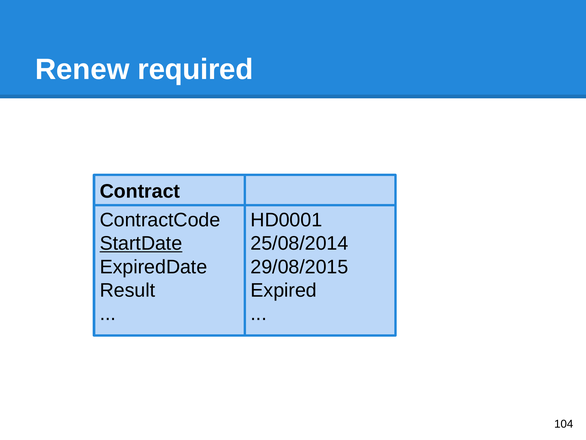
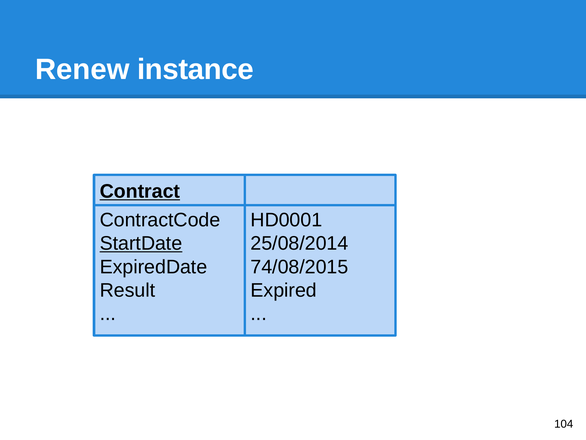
required: required -> instance
Contract underline: none -> present
29/08/2015: 29/08/2015 -> 74/08/2015
